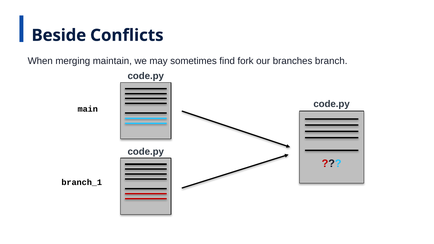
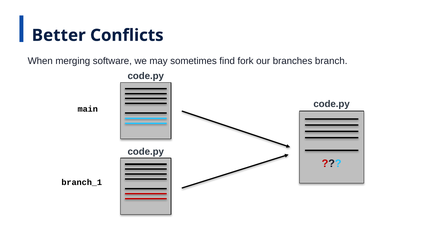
Beside: Beside -> Better
maintain: maintain -> software
